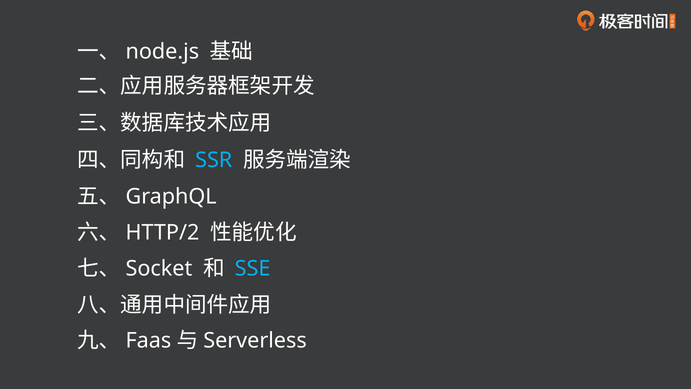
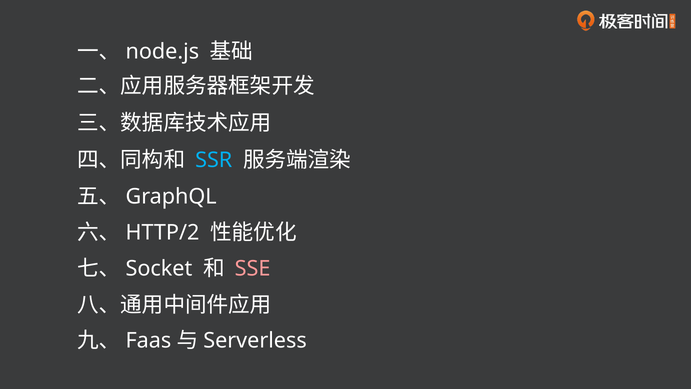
SSE colour: light blue -> pink
